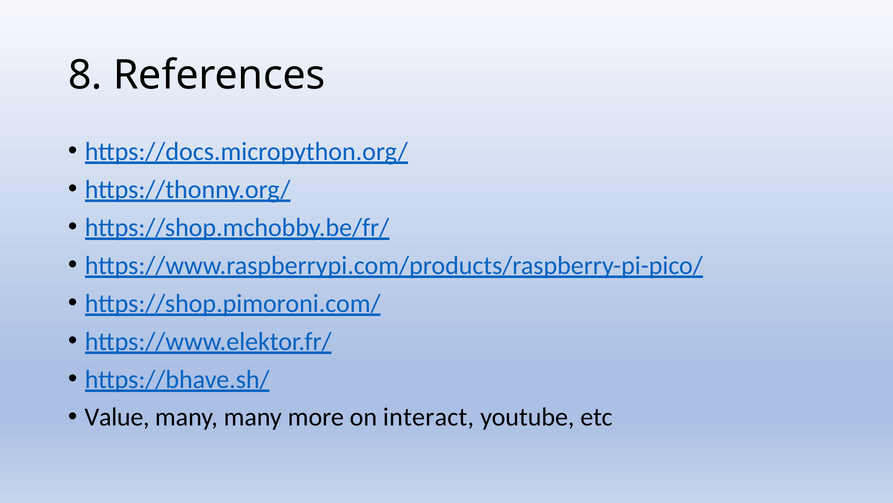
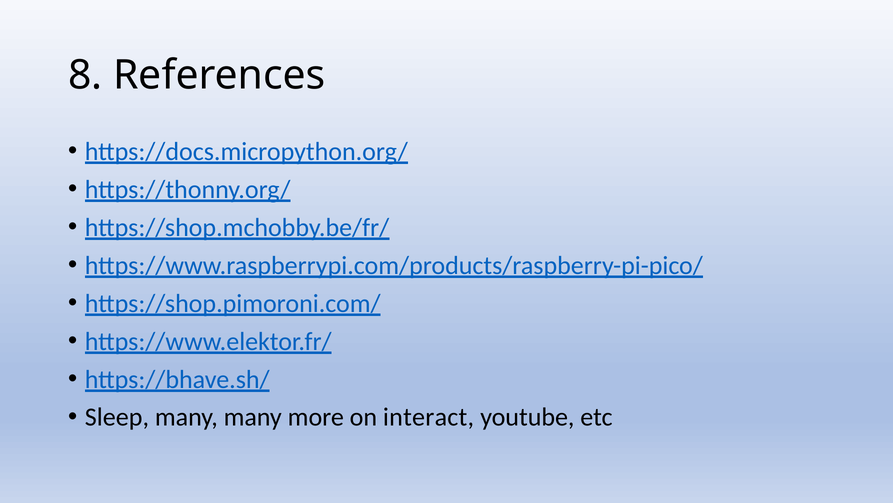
Value: Value -> Sleep
